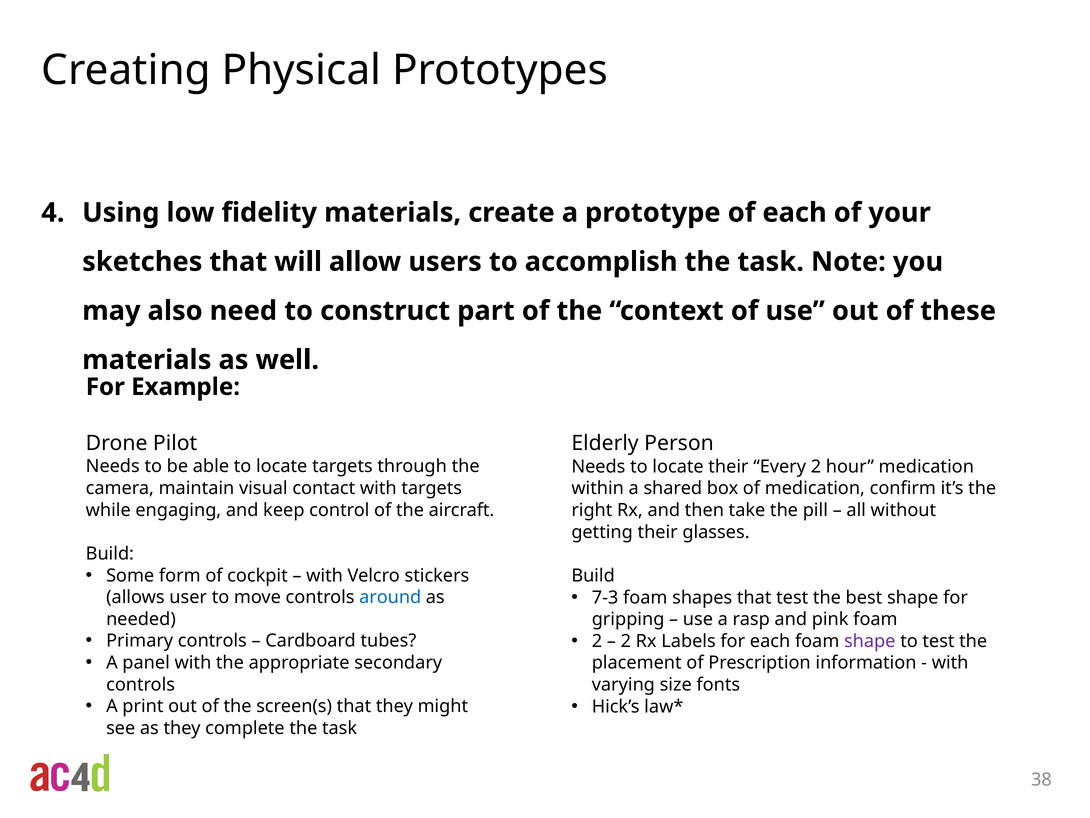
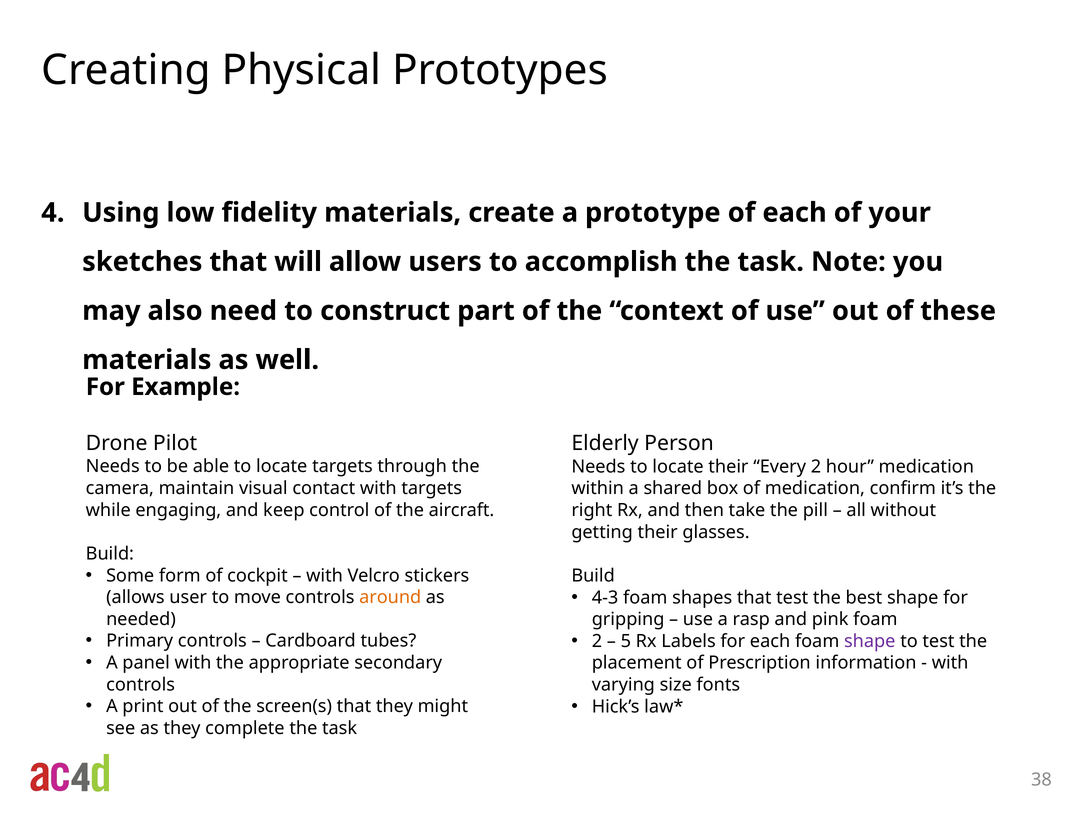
7-3: 7-3 -> 4-3
around colour: blue -> orange
2 at (626, 641): 2 -> 5
